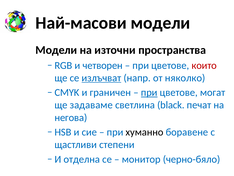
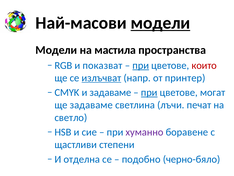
модели at (160, 23) underline: none -> present
източни: източни -> мастила
четворен: четворен -> показват
при at (141, 65) underline: none -> present
няколко: няколко -> принтер
и граничен: граничен -> задаваме
black: black -> лъчи
негова: негова -> светло
хуманно colour: black -> purple
монитор: монитор -> подобно
